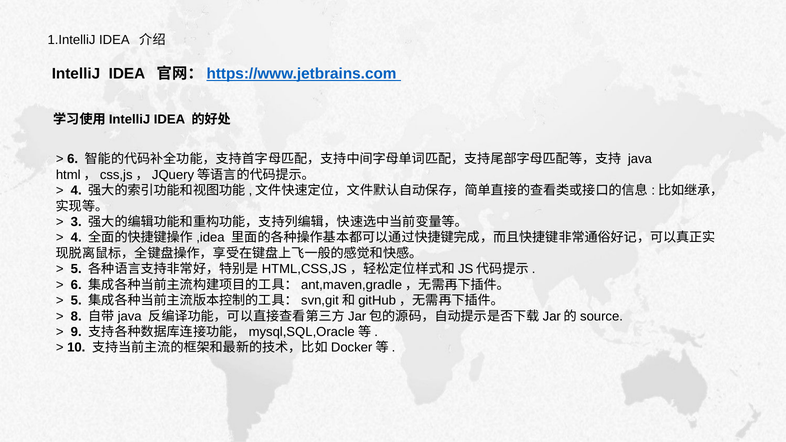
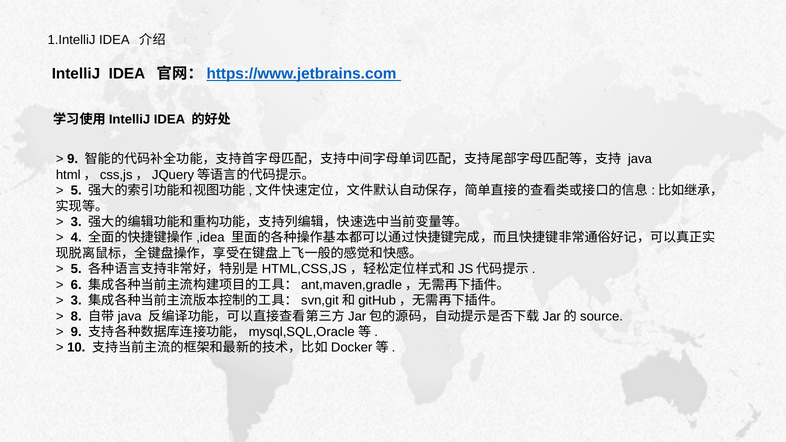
6 at (73, 159): 6 -> 9
4 at (76, 191): 4 -> 5
5 at (76, 301): 5 -> 3
